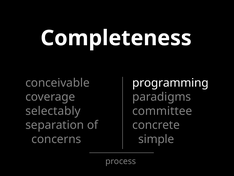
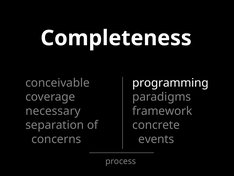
selectably: selectably -> necessary
committee: committee -> framework
simple: simple -> events
